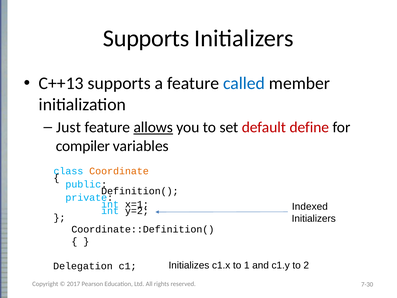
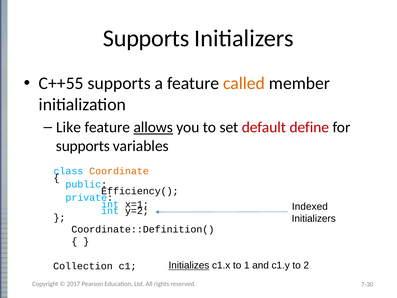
C++13: C++13 -> C++55
called colour: blue -> orange
Just: Just -> Like
compiler at (83, 146): compiler -> supports
Definition(: Definition( -> Efficiency(
Delegation: Delegation -> Collection
Initializes underline: none -> present
